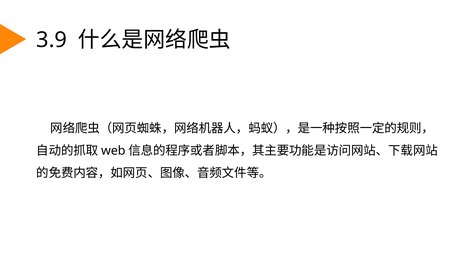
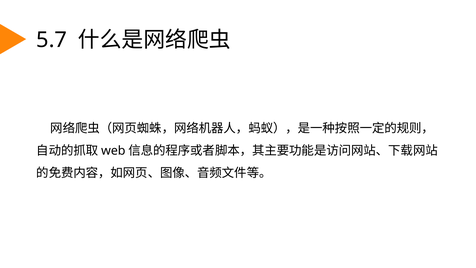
3.9: 3.9 -> 5.7
